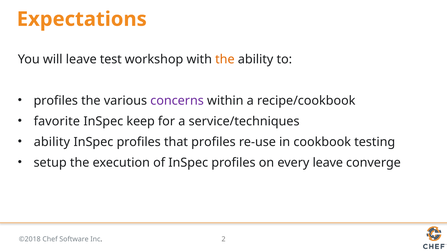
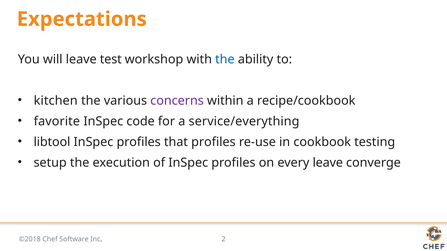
the at (225, 59) colour: orange -> blue
profiles at (56, 101): profiles -> kitchen
keep: keep -> code
service/techniques: service/techniques -> service/everything
ability at (52, 142): ability -> libtool
